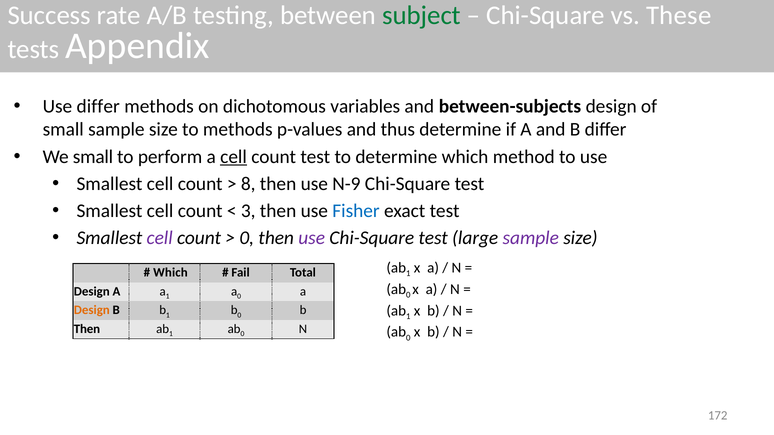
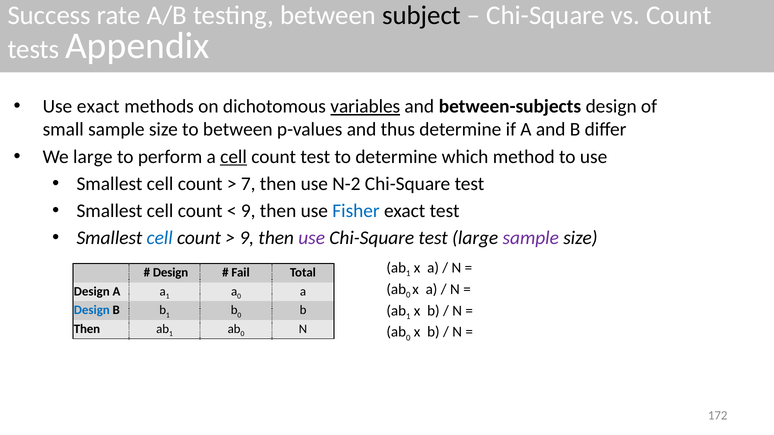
subject colour: green -> black
vs These: These -> Count
Use differ: differ -> exact
variables underline: none -> present
to methods: methods -> between
We small: small -> large
8: 8 -> 7
N-9: N-9 -> N-2
3 at (248, 211): 3 -> 9
cell at (160, 238) colour: purple -> blue
0 at (247, 238): 0 -> 9
Which at (170, 273): Which -> Design
Design at (92, 310) colour: orange -> blue
